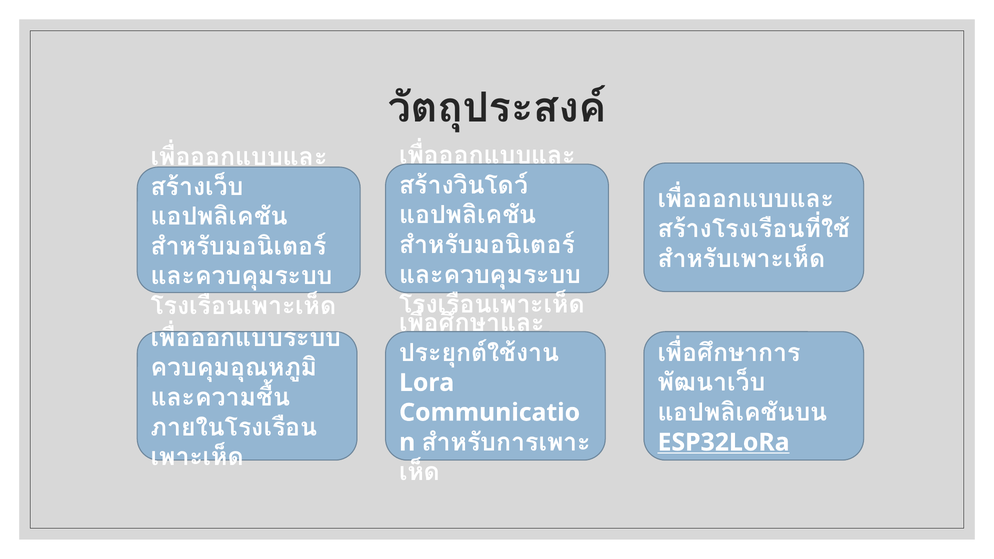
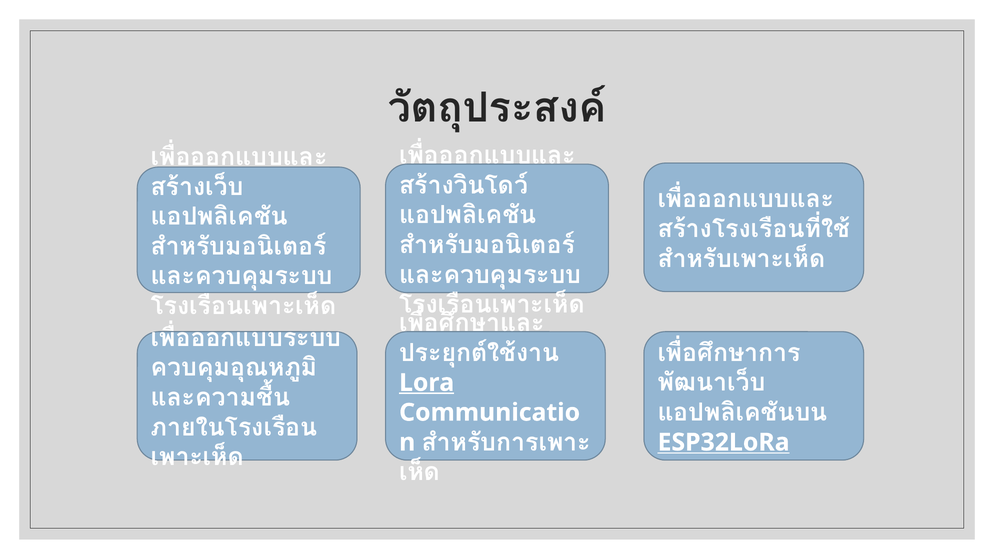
Lora underline: none -> present
